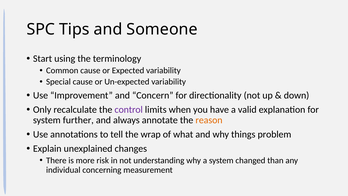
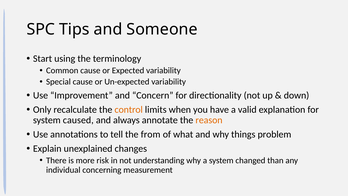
control colour: purple -> orange
further: further -> caused
wrap: wrap -> from
